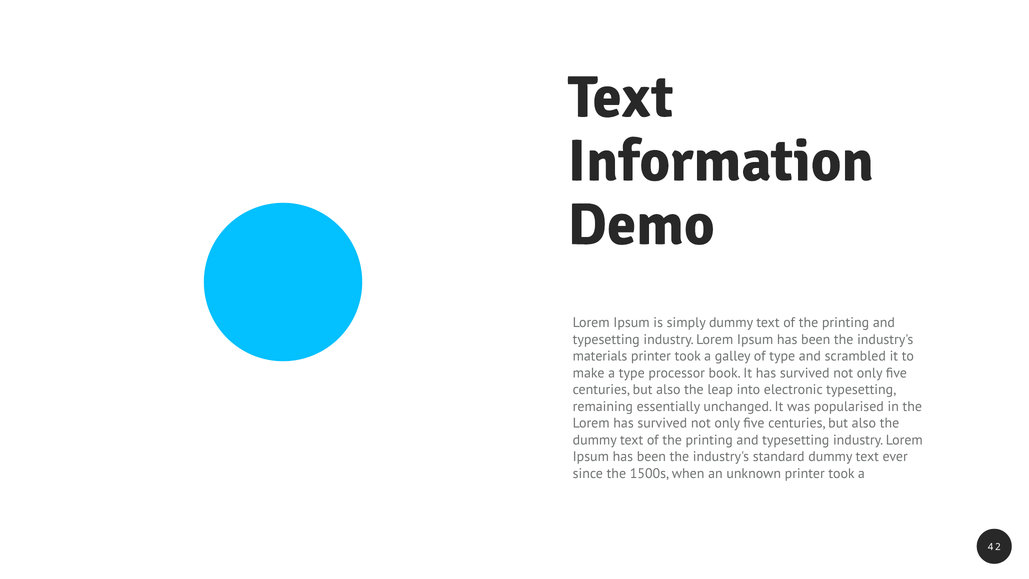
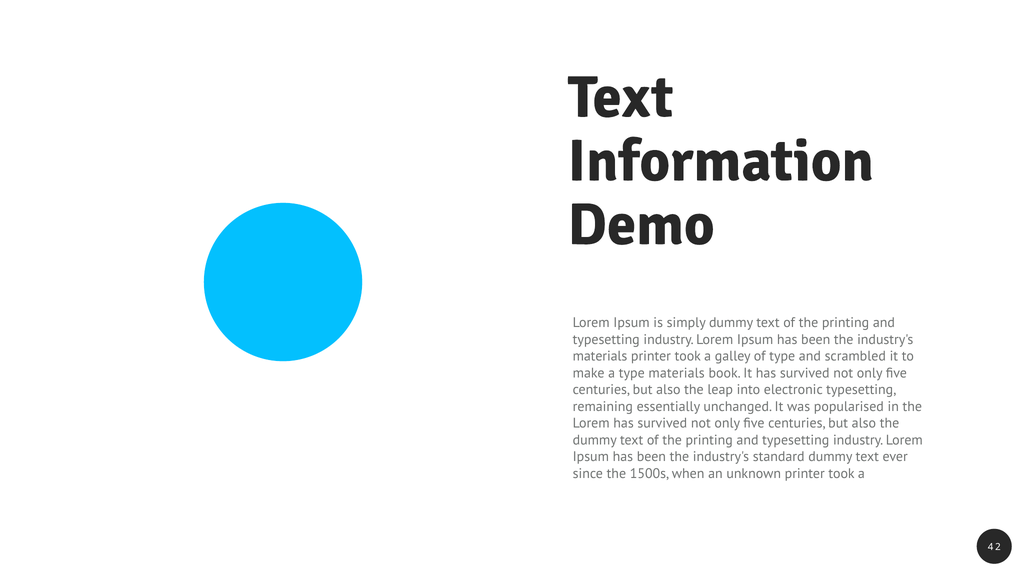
type processor: processor -> materials
